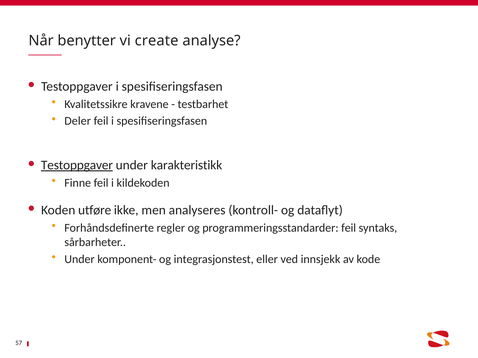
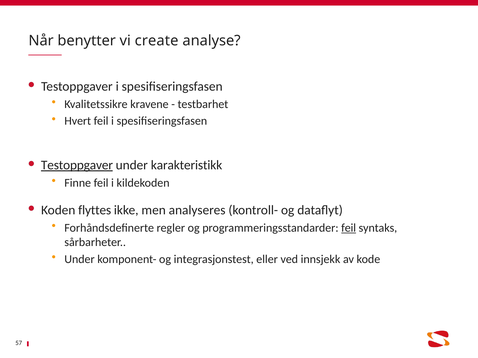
Deler: Deler -> Hvert
utføre: utføre -> flyttes
feil at (349, 228) underline: none -> present
